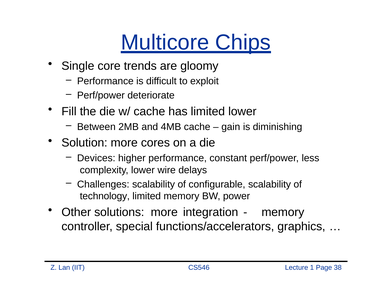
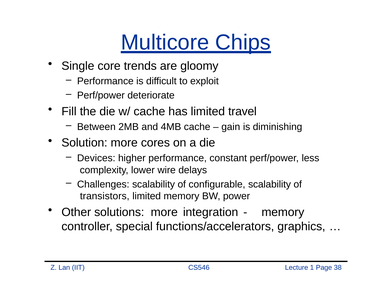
limited lower: lower -> travel
technology: technology -> transistors
